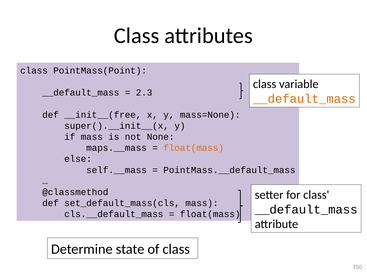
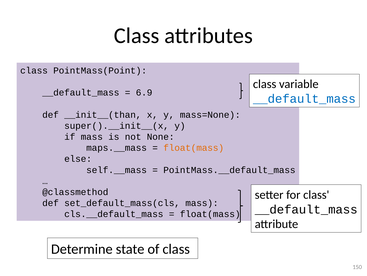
2.3: 2.3 -> 6.9
__default_mass at (304, 99) colour: orange -> blue
__init__(free: __init__(free -> __init__(than
